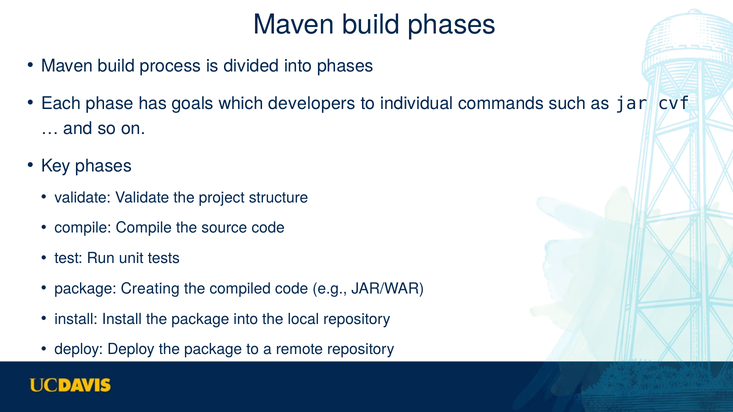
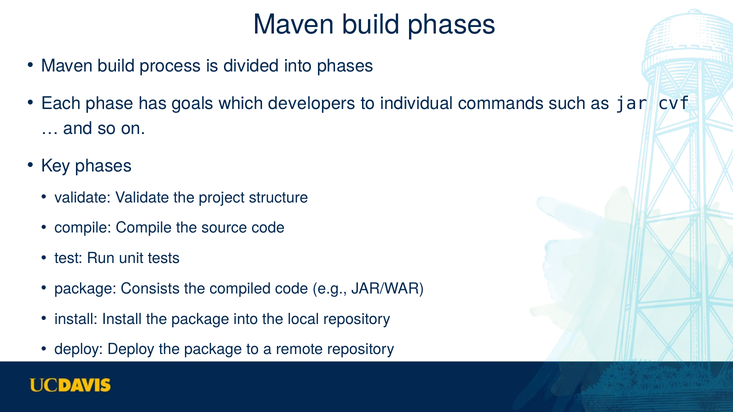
Creating: Creating -> Consists
